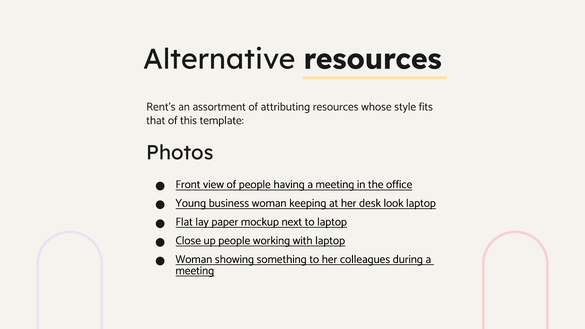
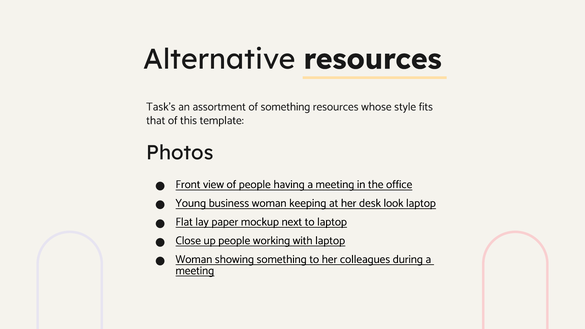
Rent’s: Rent’s -> Task’s
of attributing: attributing -> something
